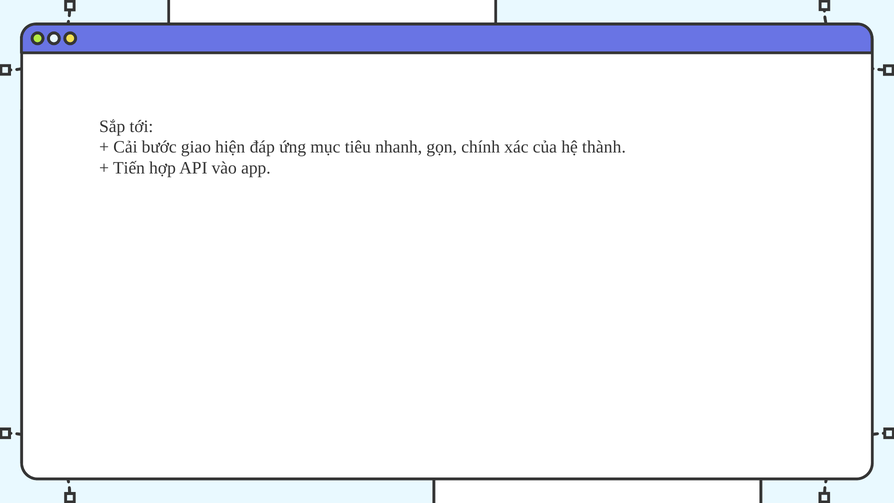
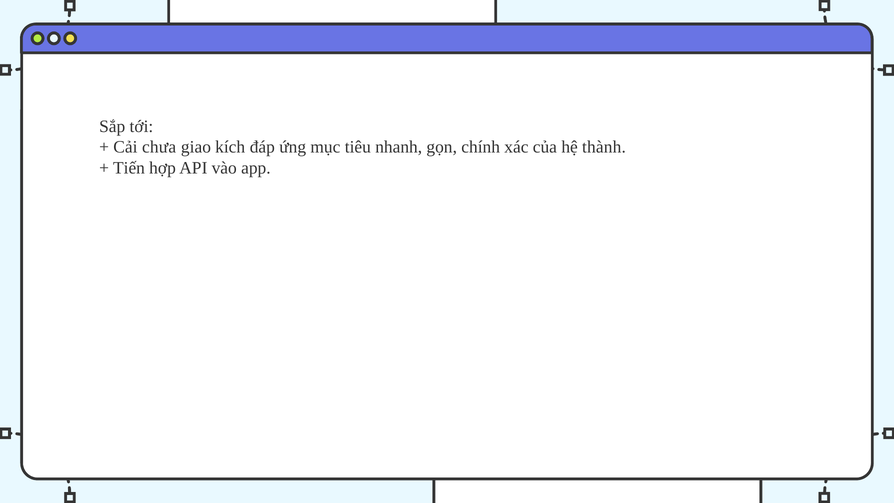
bước: bước -> chưa
hiện: hiện -> kích
